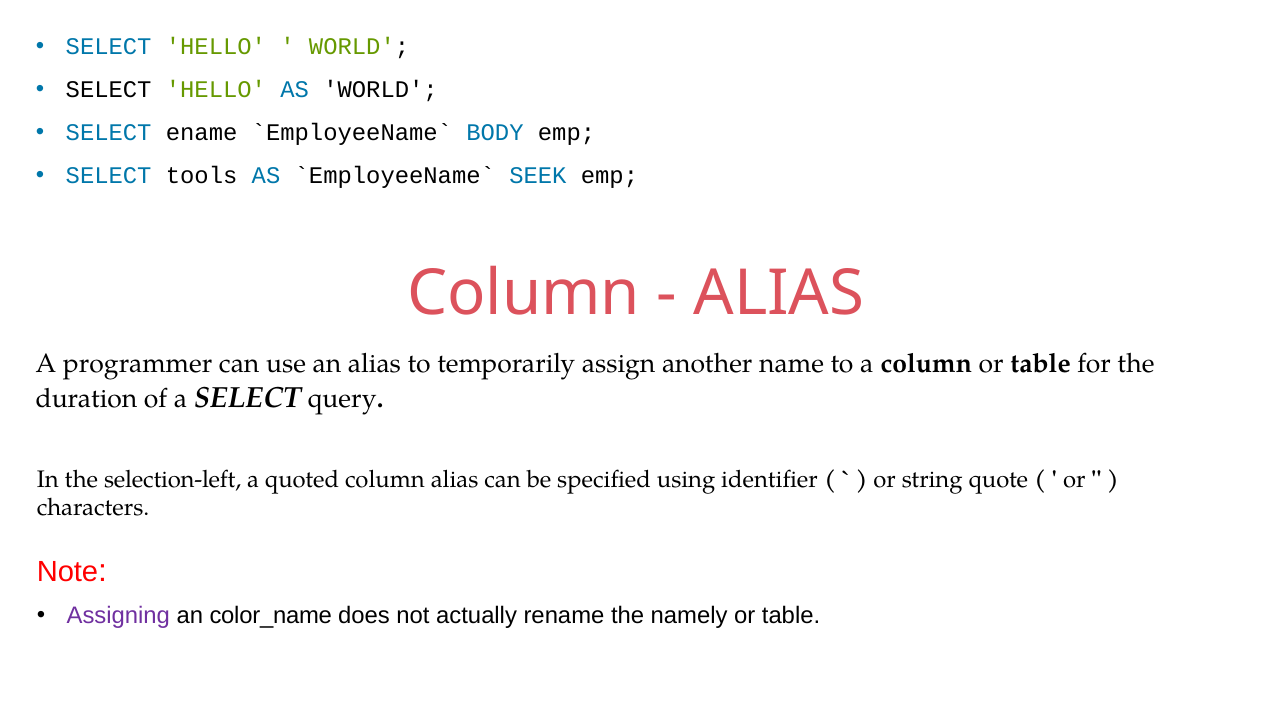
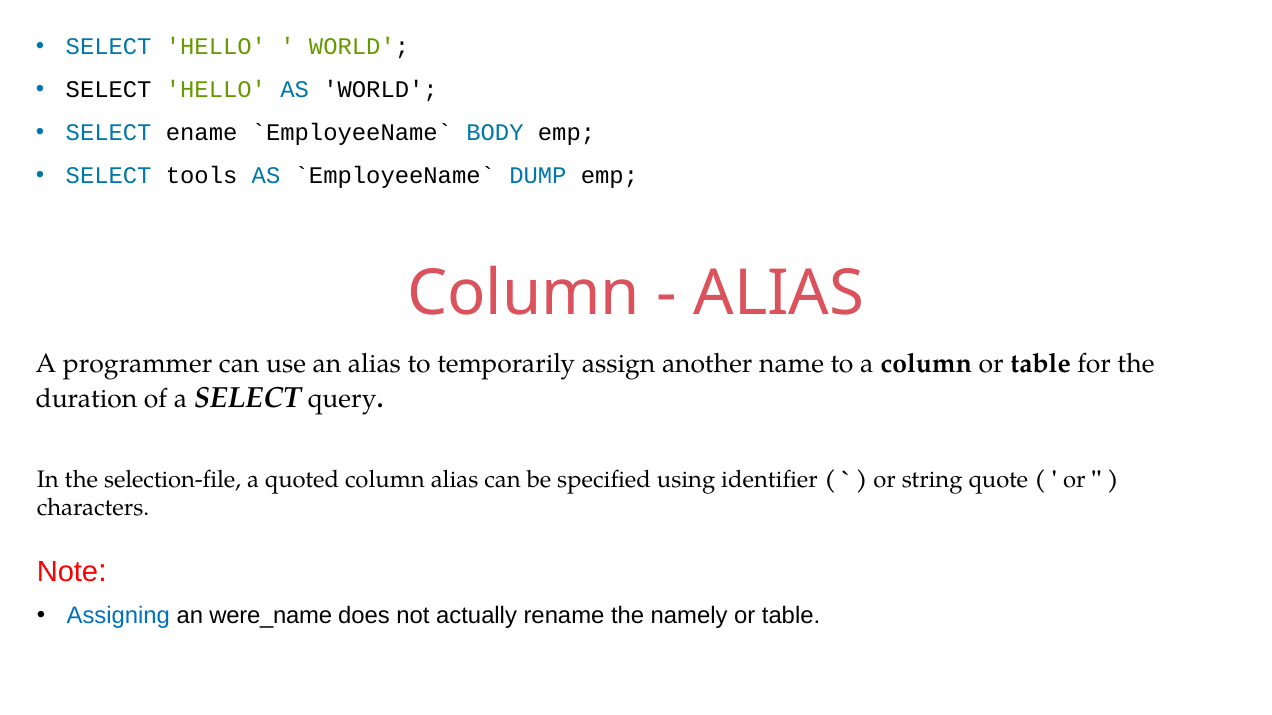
SEEK: SEEK -> DUMP
selection-left: selection-left -> selection-file
Assigning colour: purple -> blue
color_name: color_name -> were_name
